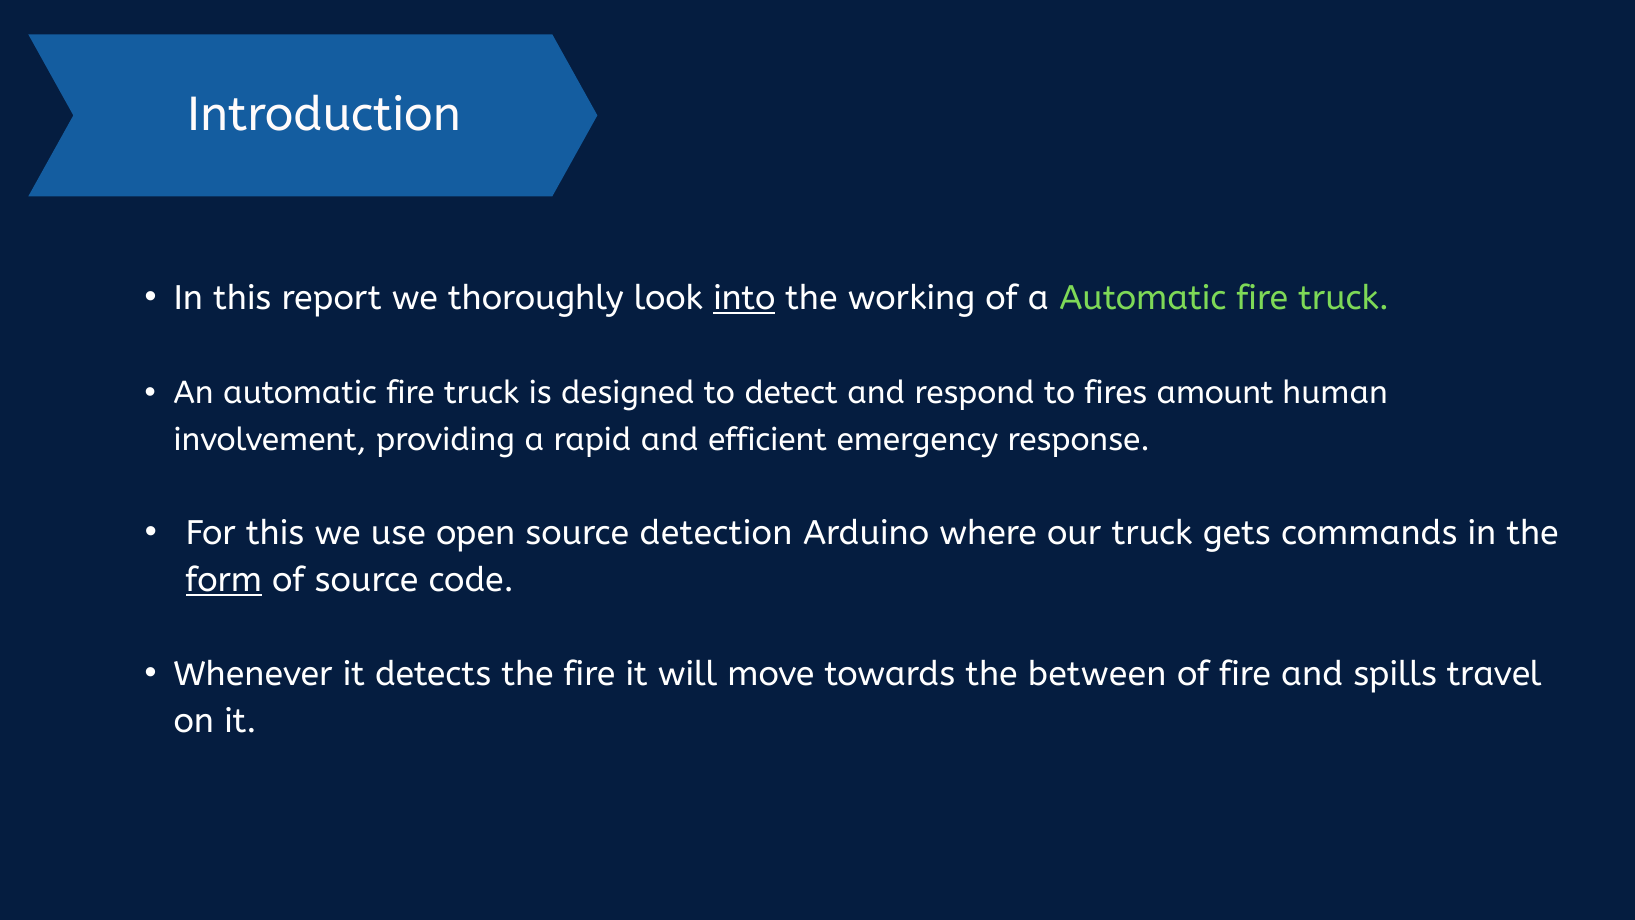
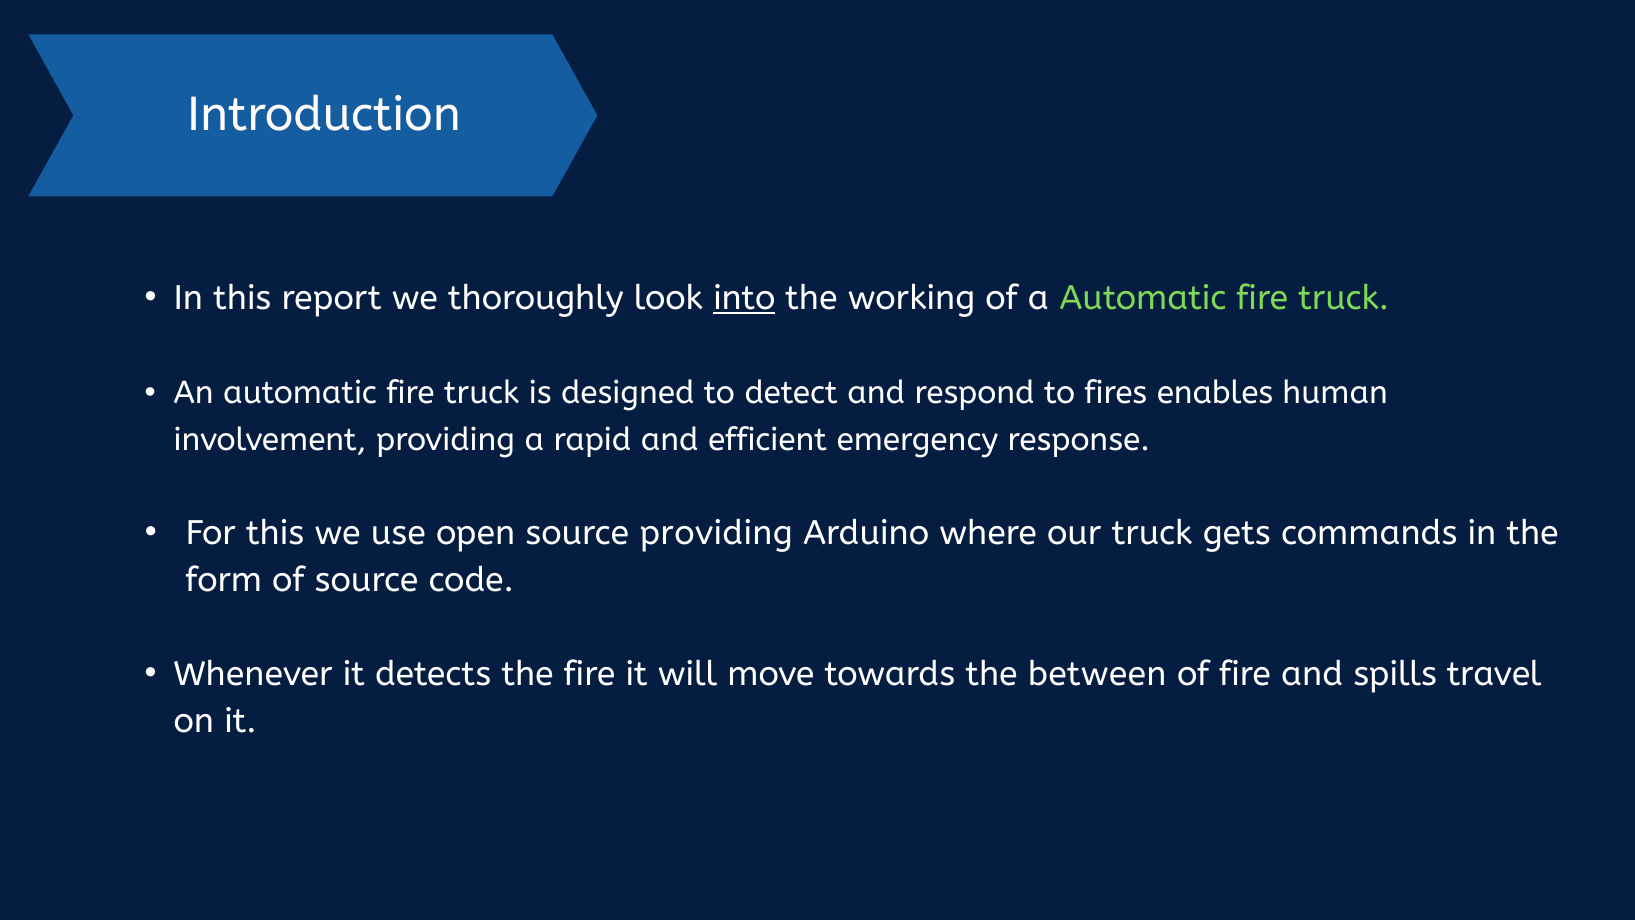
amount: amount -> enables
source detection: detection -> providing
form underline: present -> none
